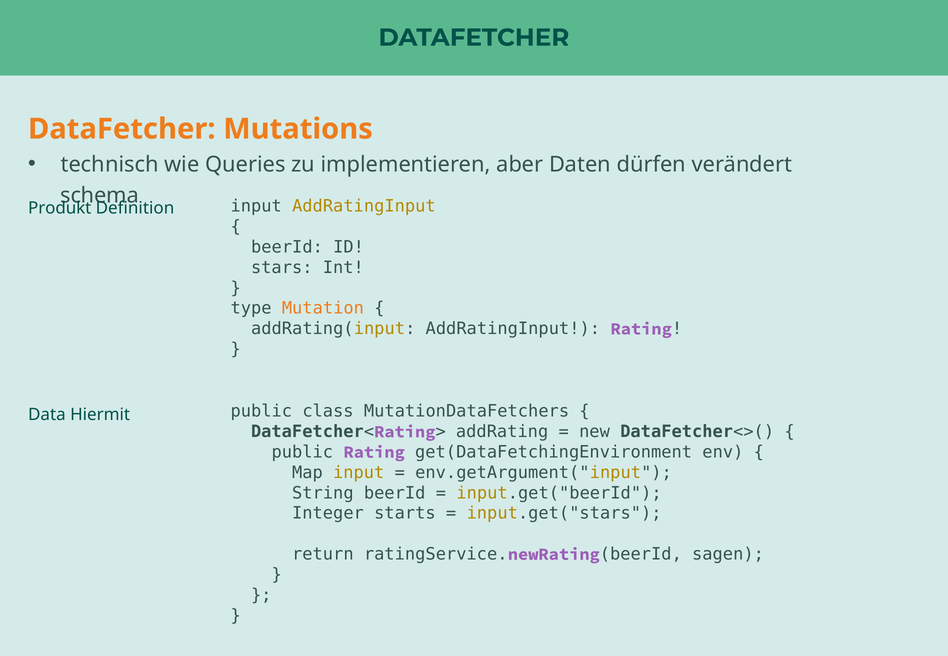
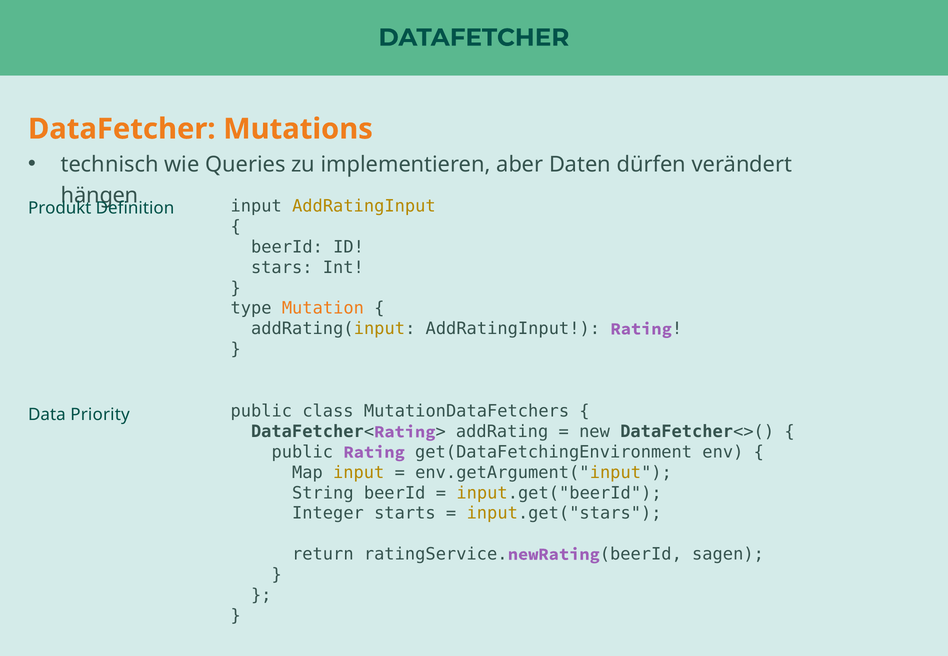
schema: schema -> hängen
Hiermit: Hiermit -> Priority
